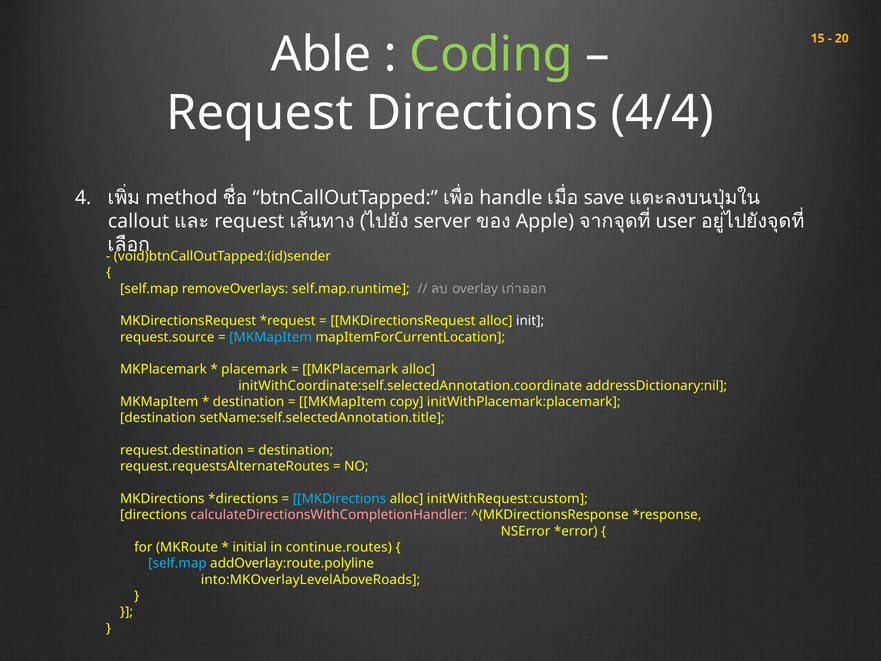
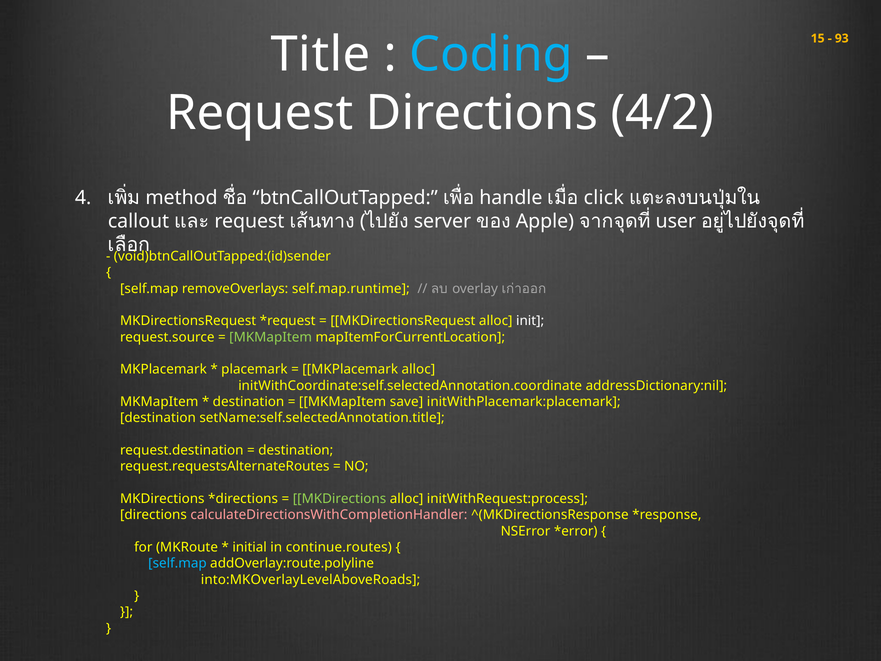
20: 20 -> 93
Able: Able -> Title
Coding colour: light green -> light blue
4/4: 4/4 -> 4/2
save: save -> click
MKMapItem at (271, 337) colour: light blue -> light green
copy: copy -> save
MKDirections at (340, 499) colour: light blue -> light green
initWithRequest:custom: initWithRequest:custom -> initWithRequest:process
